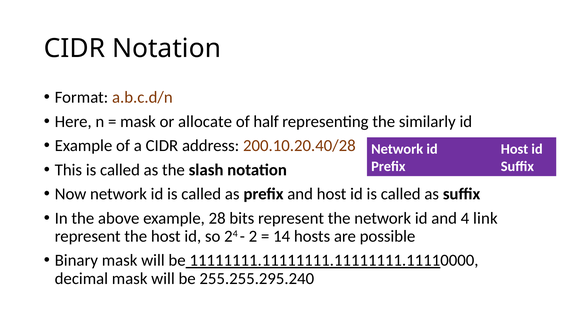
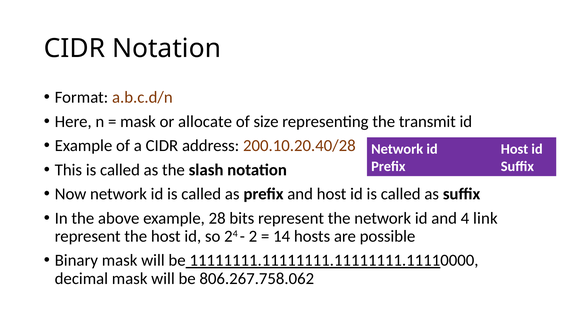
half: half -> size
similarly: similarly -> transmit
255.255.295.240: 255.255.295.240 -> 806.267.758.062
